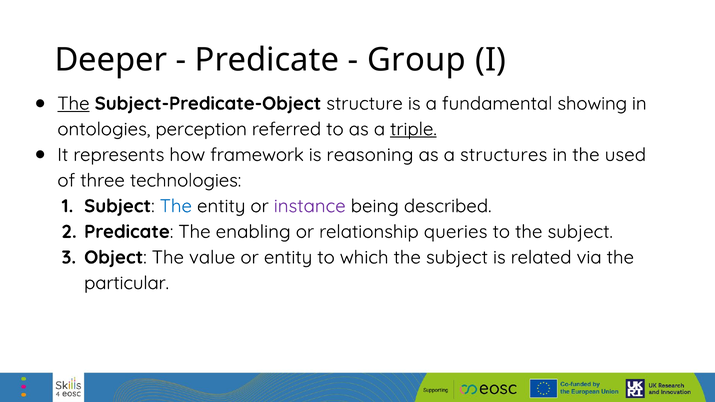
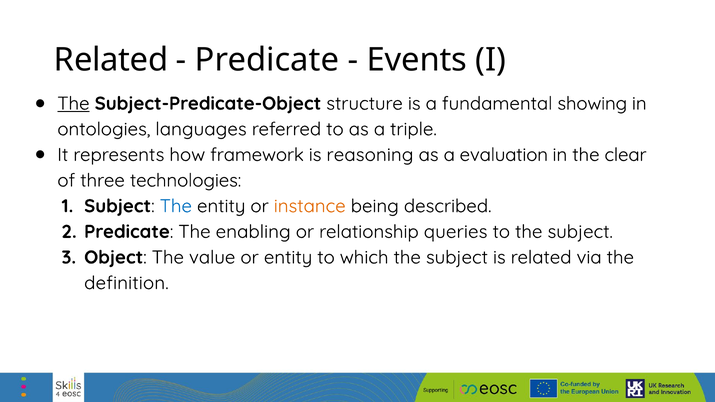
Deeper at (111, 60): Deeper -> Related
Group: Group -> Events
perception: perception -> languages
triple underline: present -> none
structures: structures -> evaluation
used: used -> clear
instance colour: purple -> orange
particular: particular -> definition
